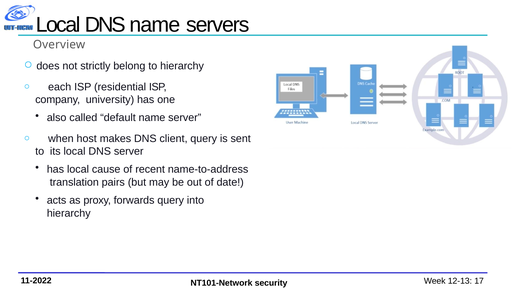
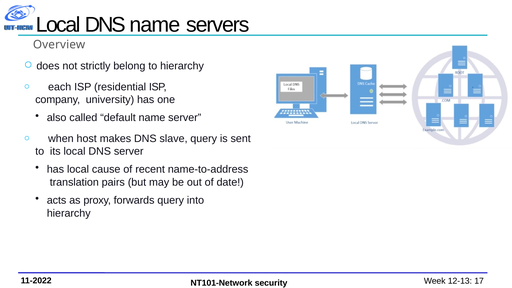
client: client -> slave
